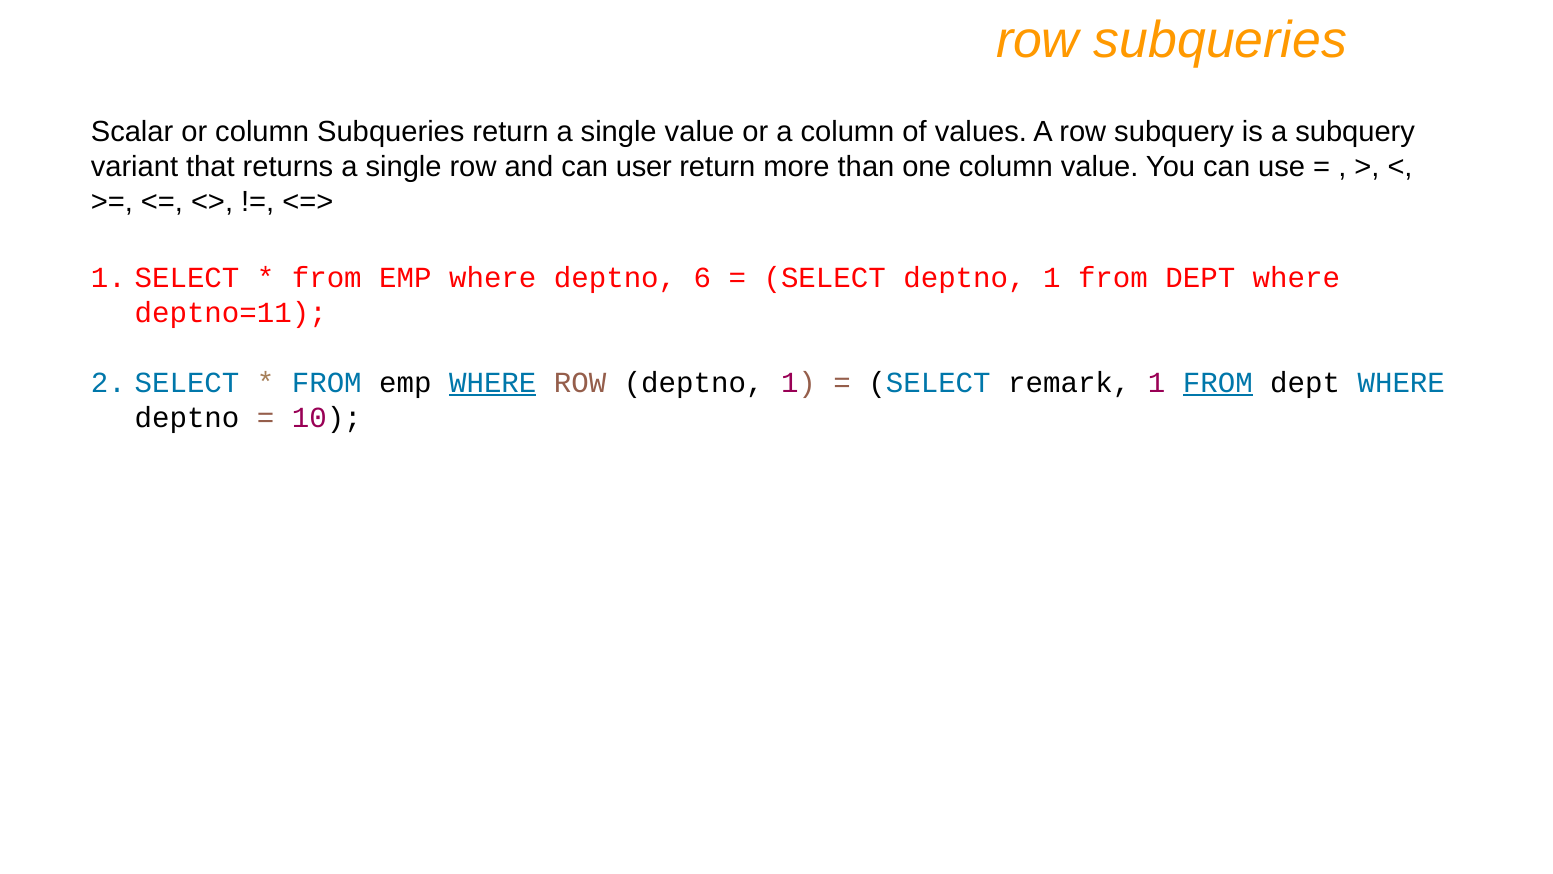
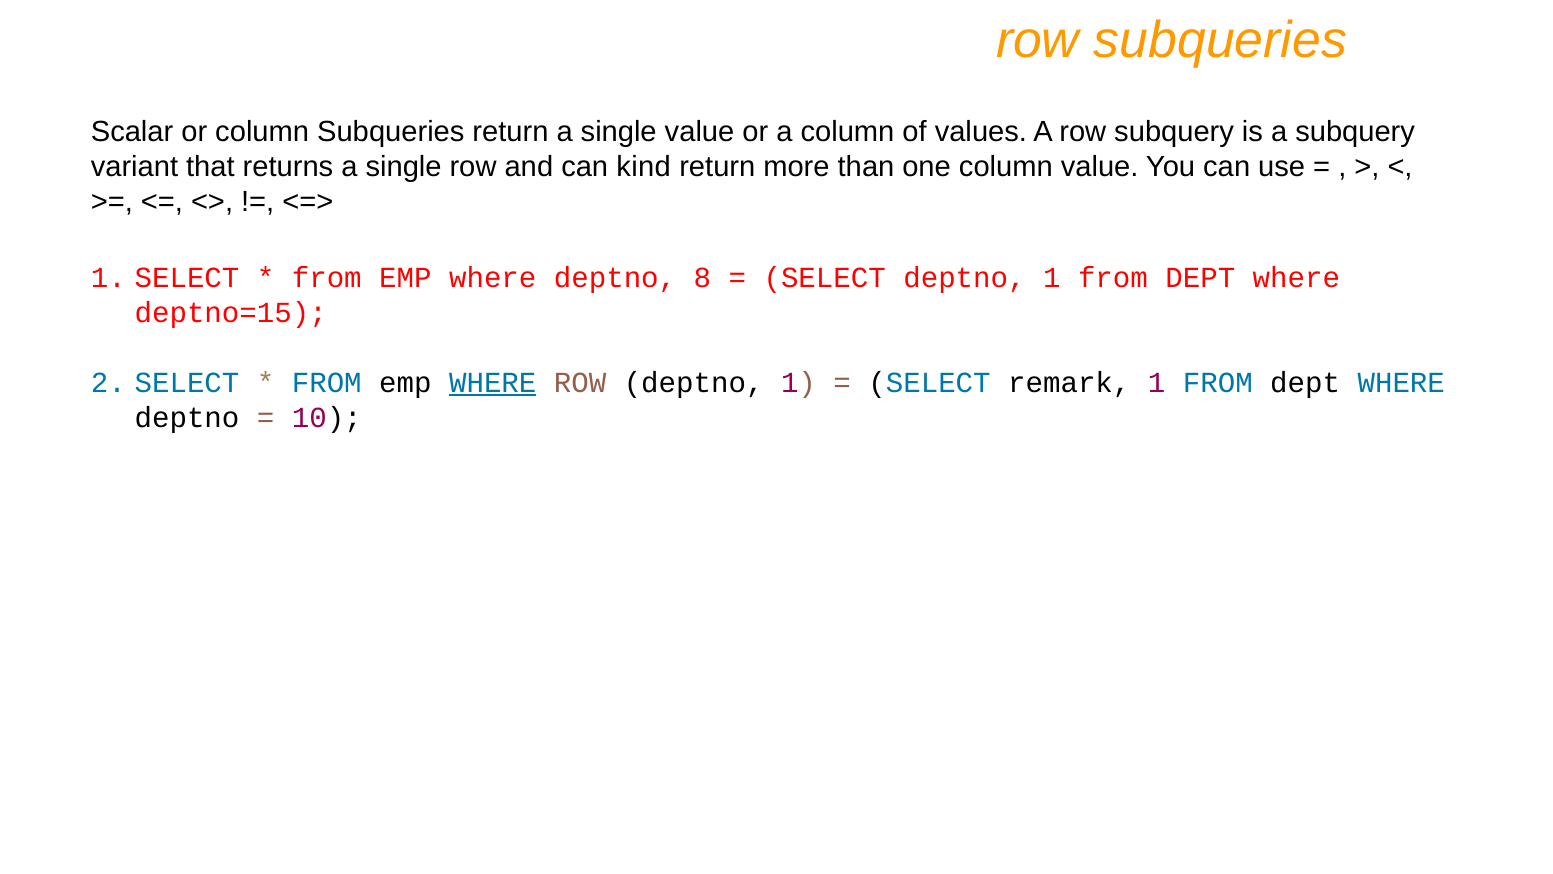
user: user -> kind
6: 6 -> 8
deptno=11: deptno=11 -> deptno=15
FROM at (1218, 382) underline: present -> none
